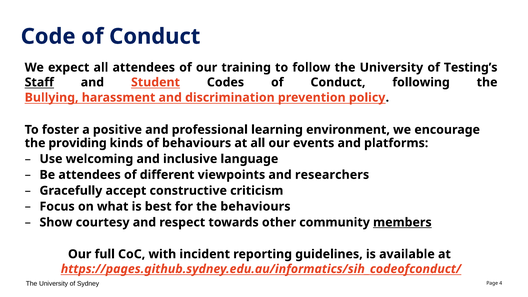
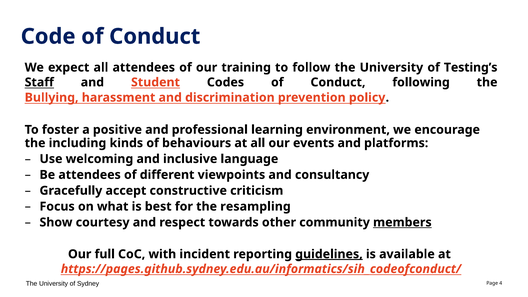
providing: providing -> including
researchers: researchers -> consultancy
the behaviours: behaviours -> resampling
guidelines underline: none -> present
